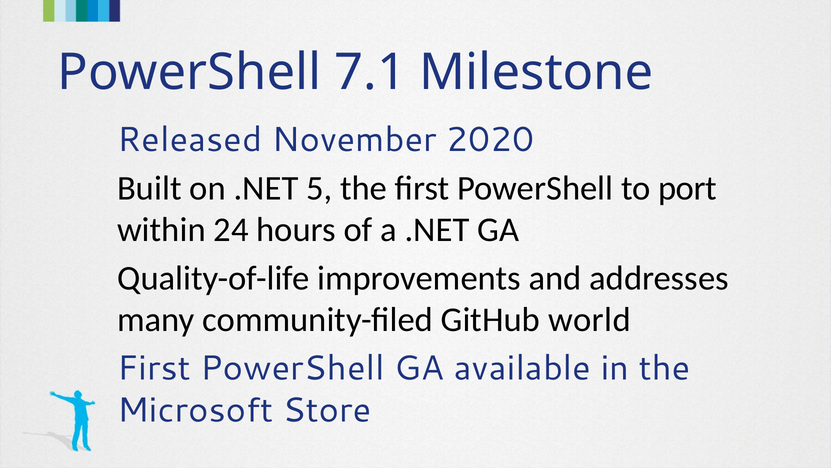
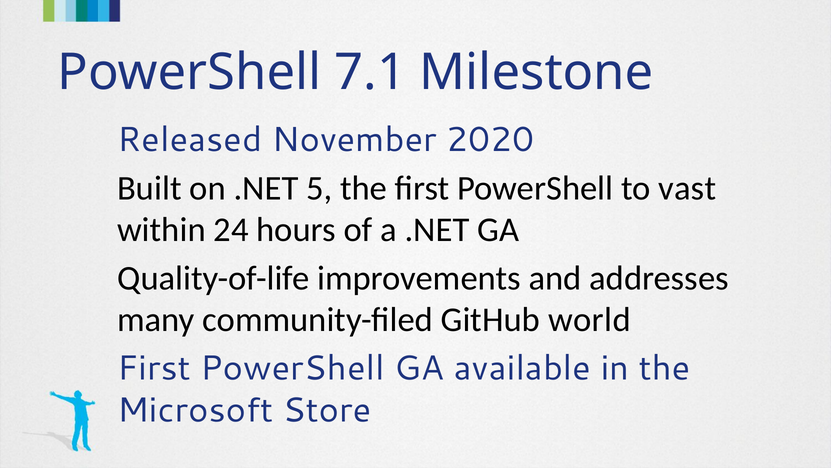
port: port -> vast
